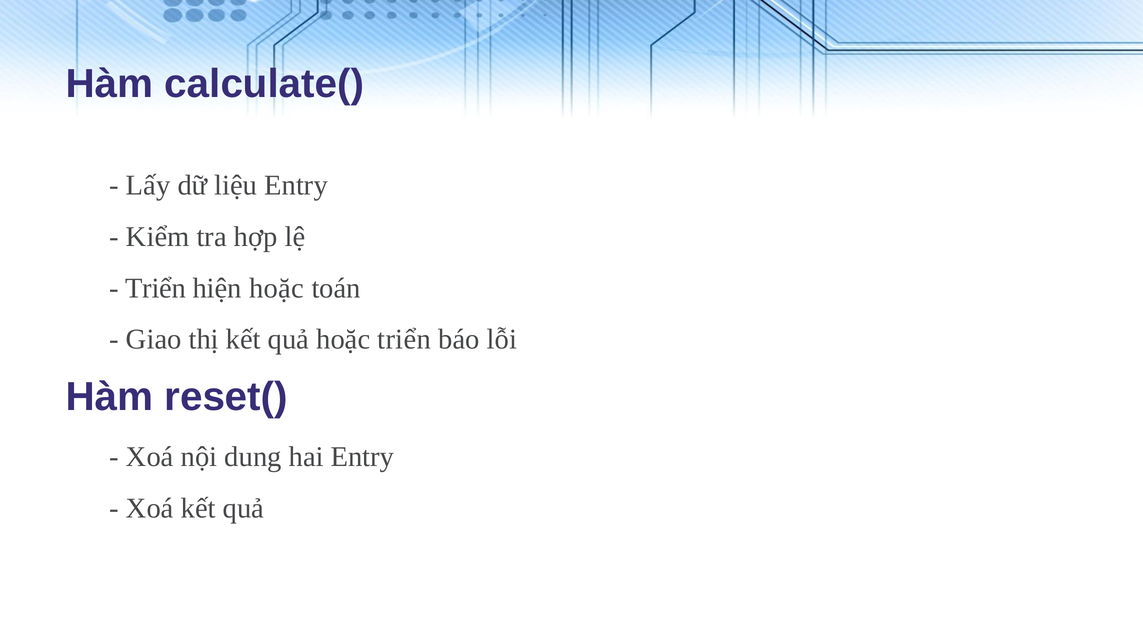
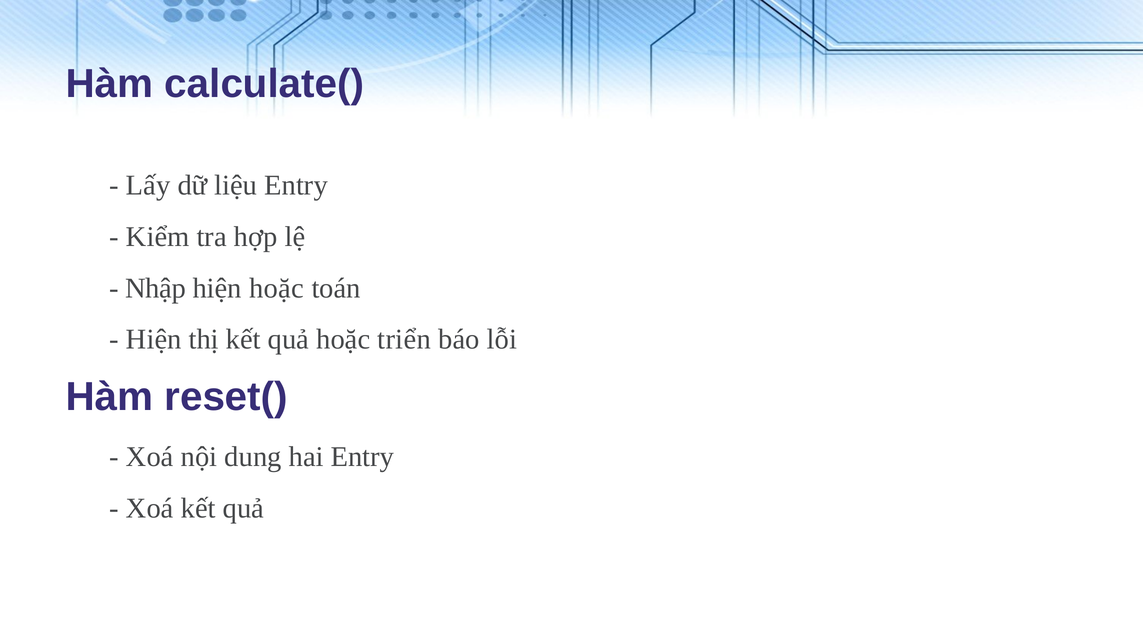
Triển at (156, 288): Triển -> Nhập
Giao at (154, 339): Giao -> Hiện
